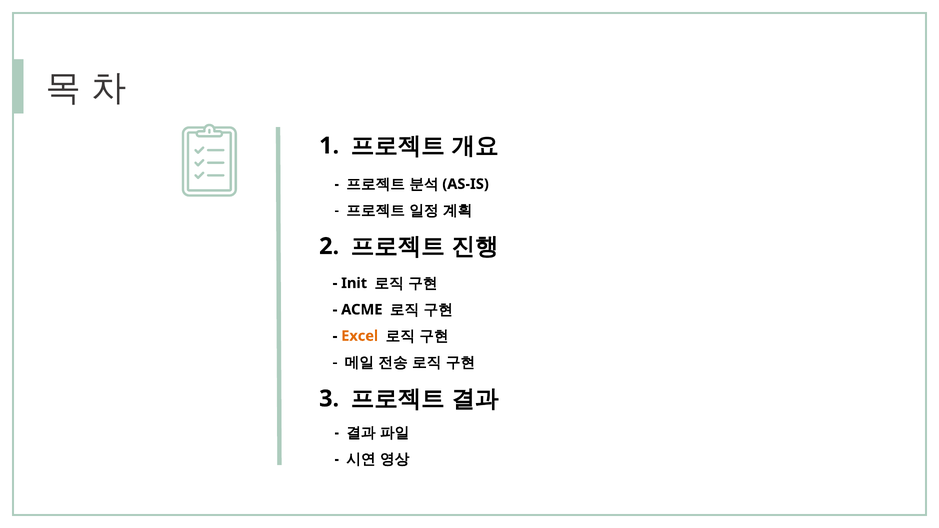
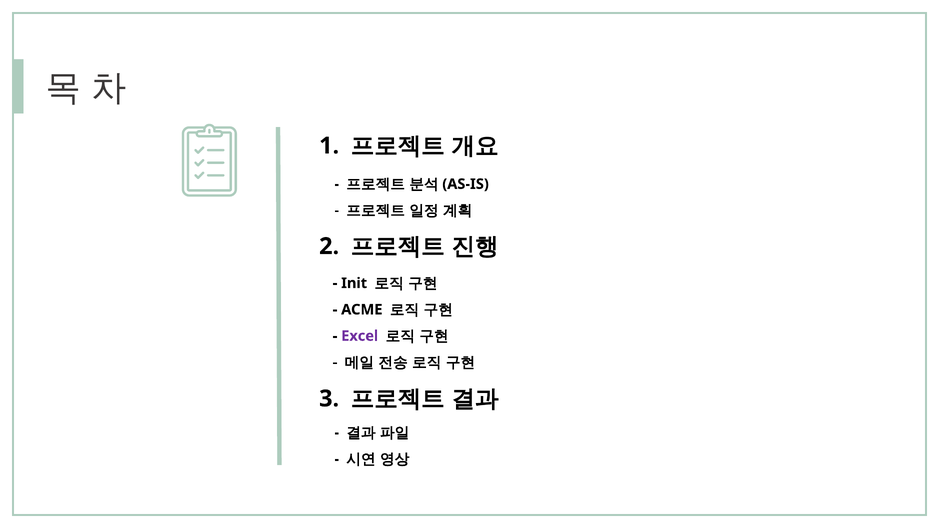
Excel colour: orange -> purple
